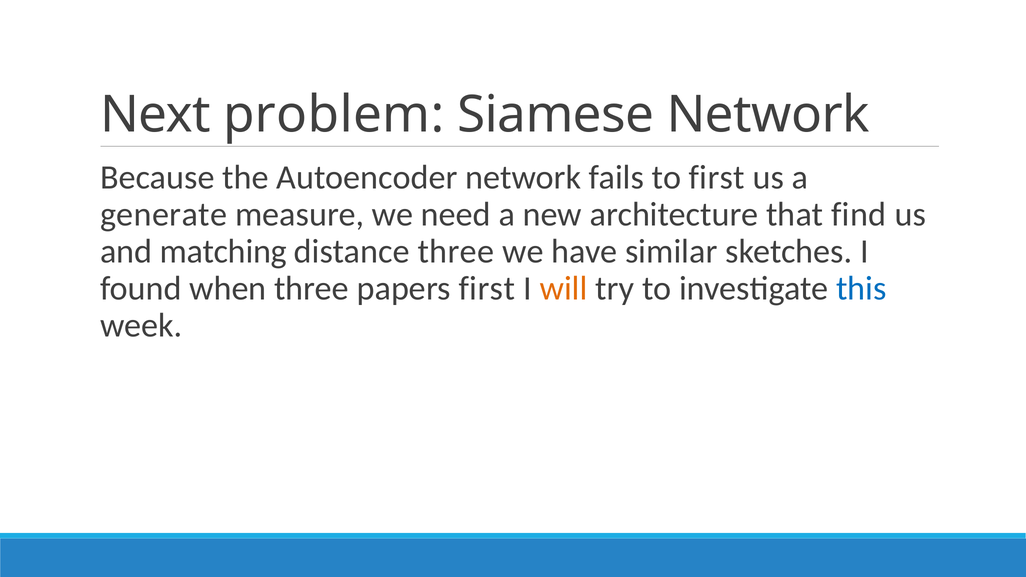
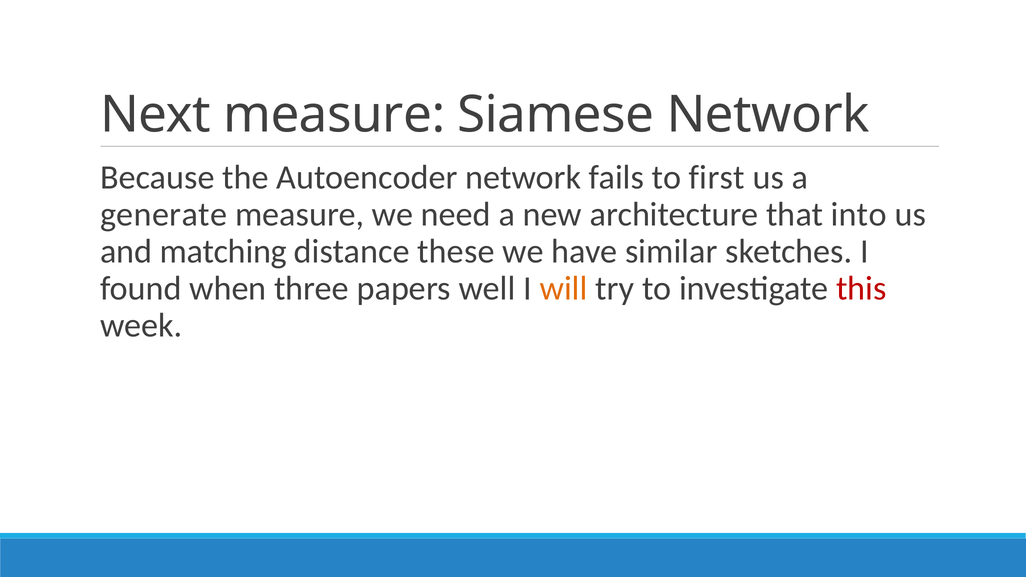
Next problem: problem -> measure
find: find -> into
distance three: three -> these
papers first: first -> well
this colour: blue -> red
